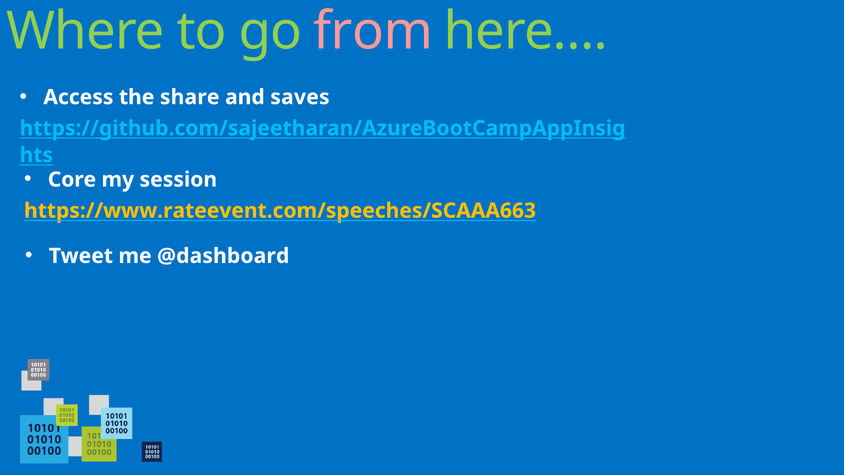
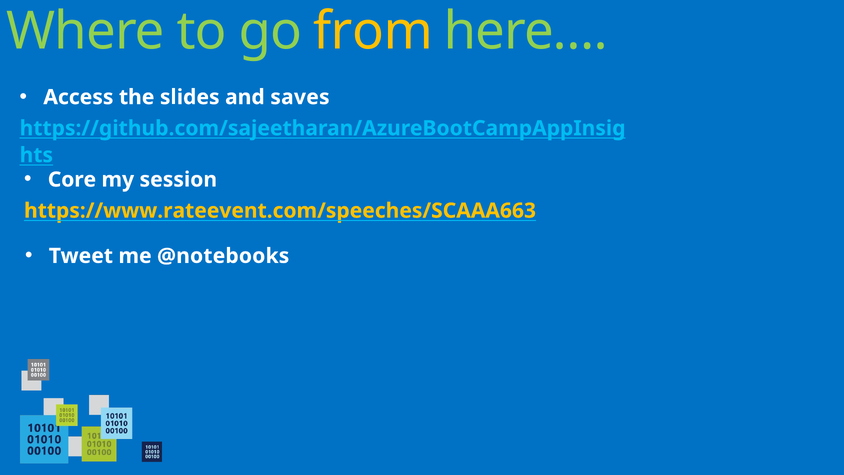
from colour: pink -> yellow
share: share -> slides
@dashboard: @dashboard -> @notebooks
